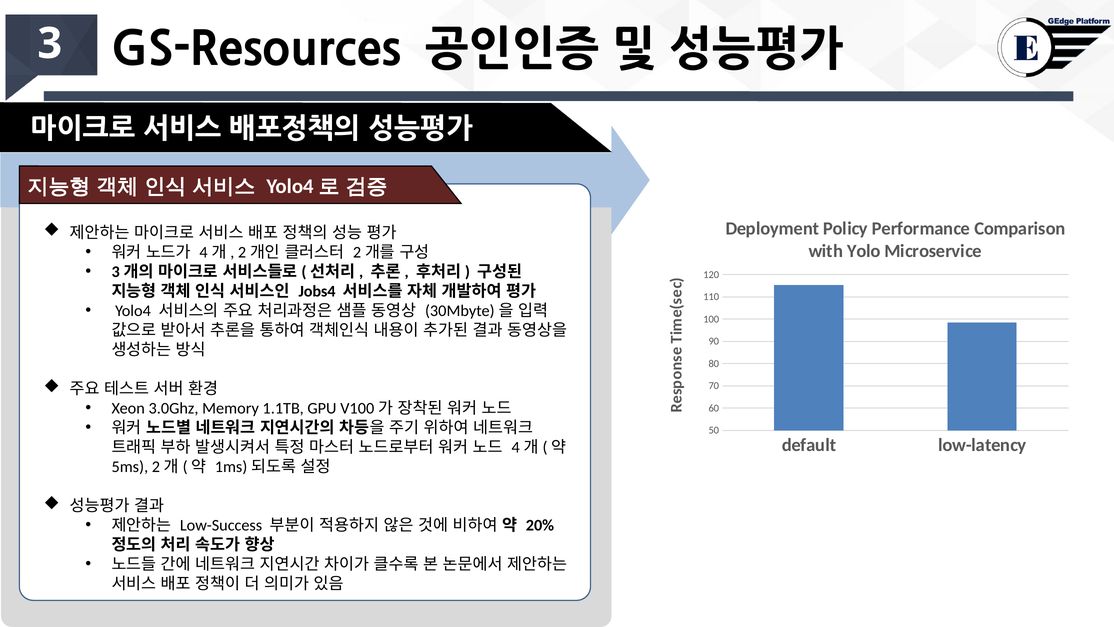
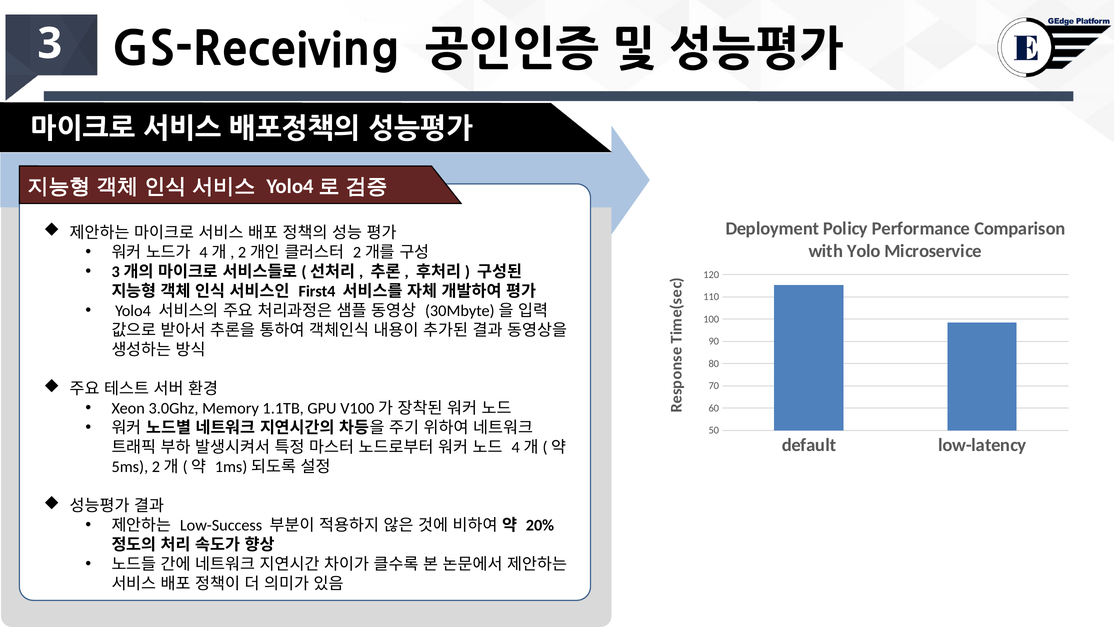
GS-Resources: GS-Resources -> GS-Receiving
Jobs4: Jobs4 -> First4
